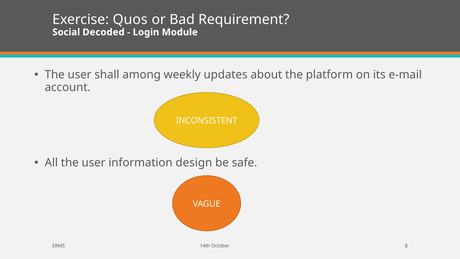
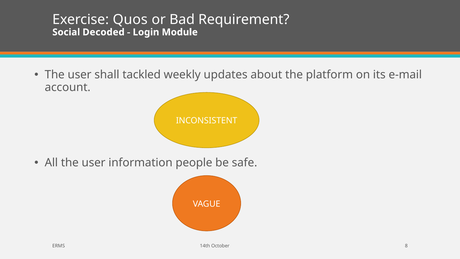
among: among -> tackled
design: design -> people
